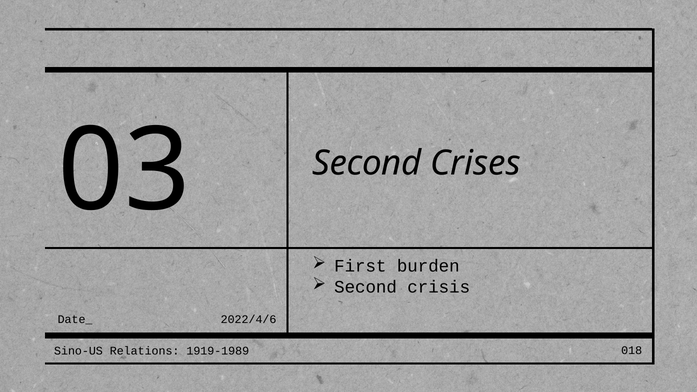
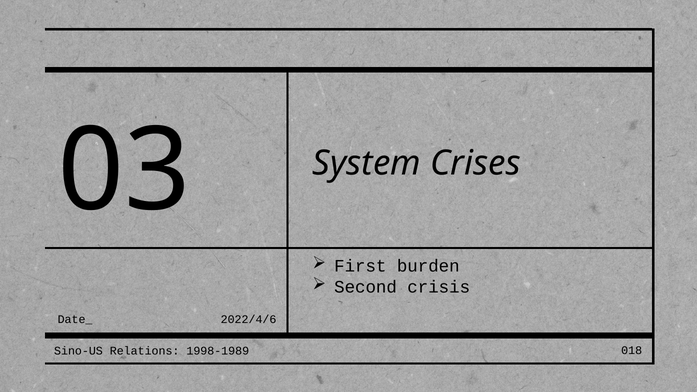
Second at (367, 163): Second -> System
1919-1989: 1919-1989 -> 1998-1989
